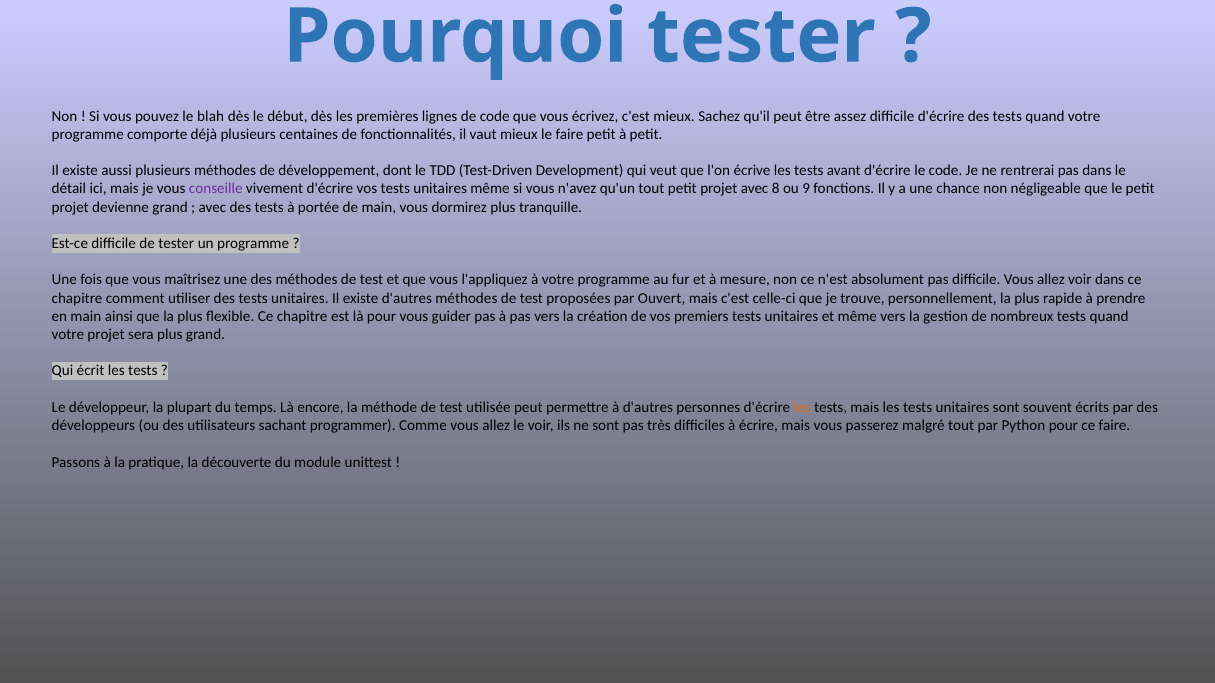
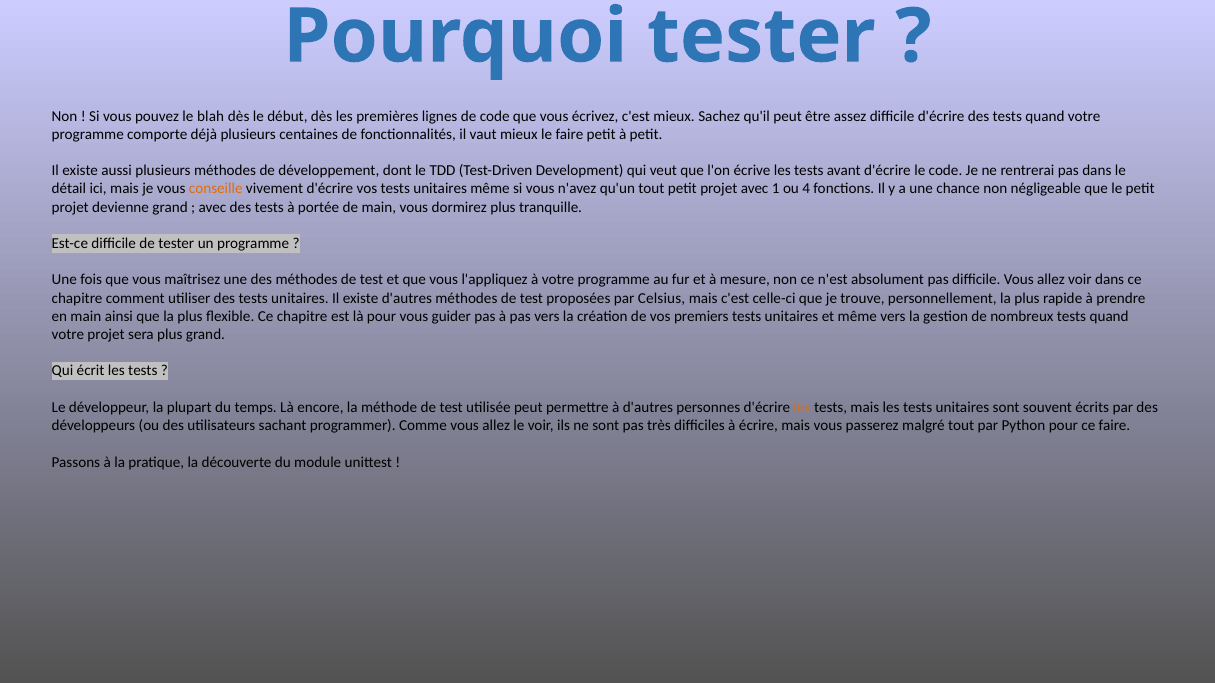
conseille colour: purple -> orange
8: 8 -> 1
9: 9 -> 4
Ouvert: Ouvert -> Celsius
